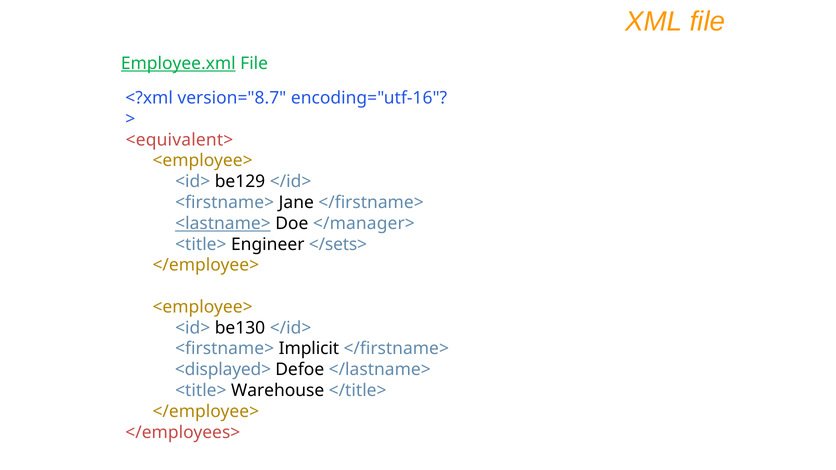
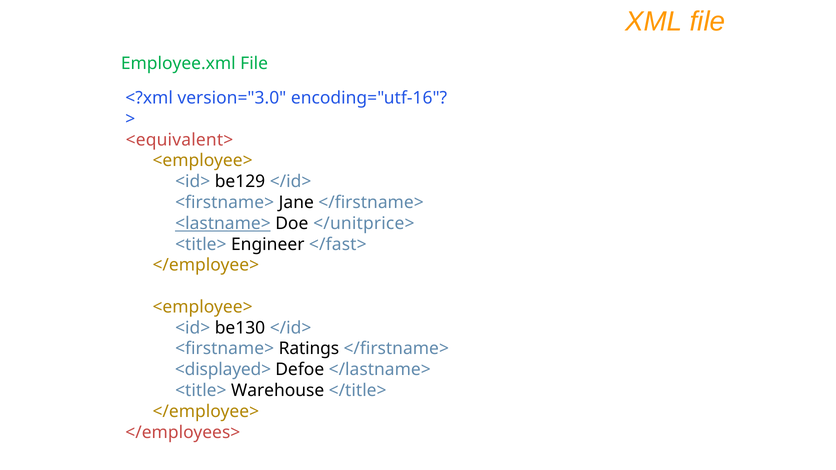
Employee.xml underline: present -> none
version="8.7: version="8.7 -> version="3.0
</manager>: </manager> -> </unitprice>
</sets>: </sets> -> </fast>
Implicit: Implicit -> Ratings
